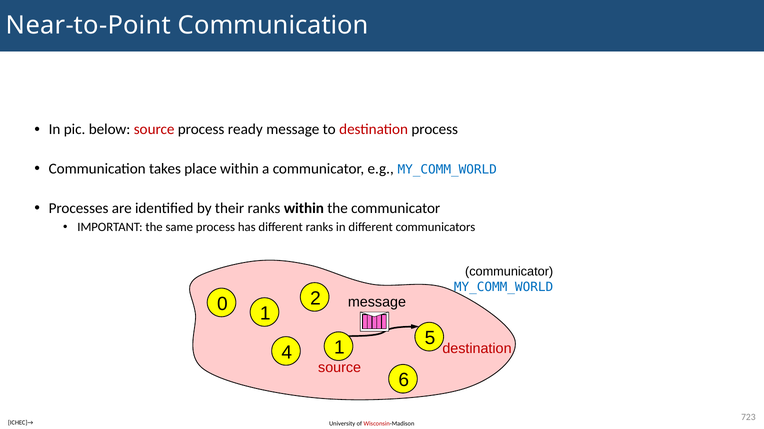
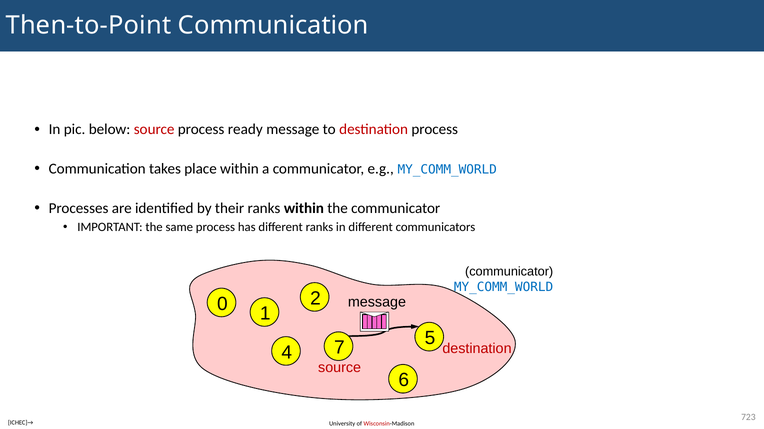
Near-to-Point: Near-to-Point -> Then-to-Point
4 1: 1 -> 7
